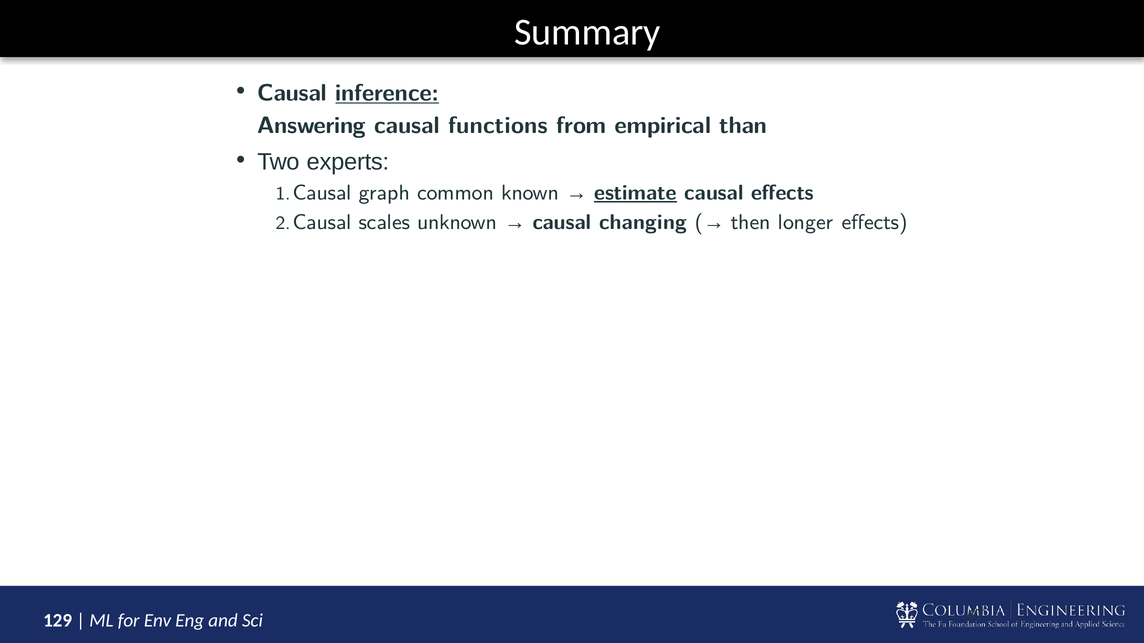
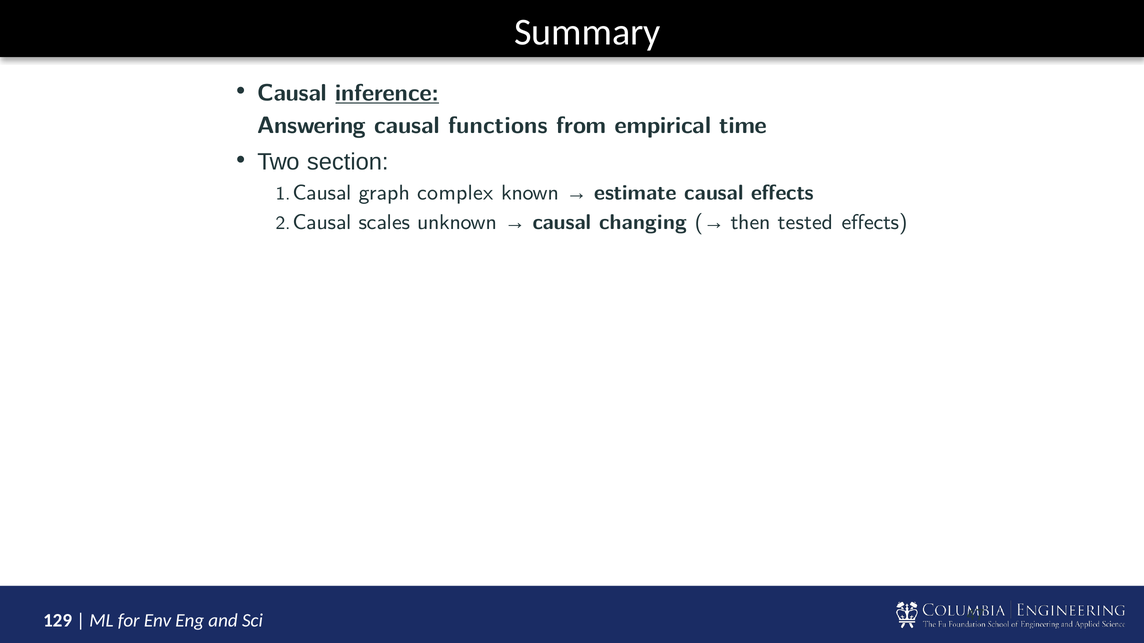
than: than -> time
experts: experts -> section
common: common -> complex
estimate underline: present -> none
longer: longer -> tested
